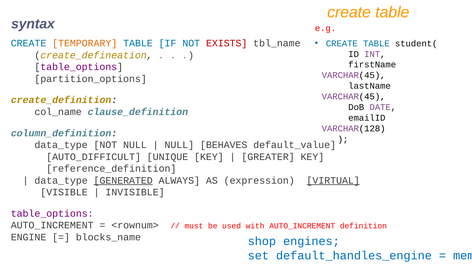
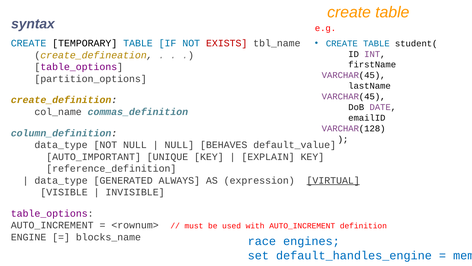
TEMPORARY colour: orange -> black
clause_definition: clause_definition -> commas_definition
AUTO_DIFFICULT: AUTO_DIFFICULT -> AUTO_IMPORTANT
GREATER: GREATER -> EXPLAIN
GENERATED underline: present -> none
shop: shop -> race
